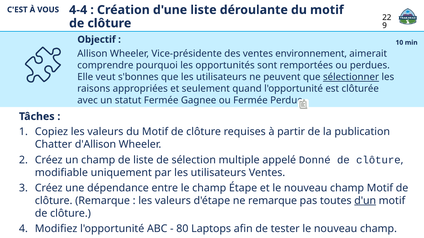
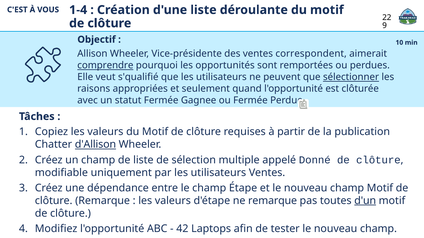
4-4: 4-4 -> 1-4
environnement: environnement -> correspondent
comprendre underline: none -> present
s'bonnes: s'bonnes -> s'qualifié
d'Allison underline: none -> present
80: 80 -> 42
